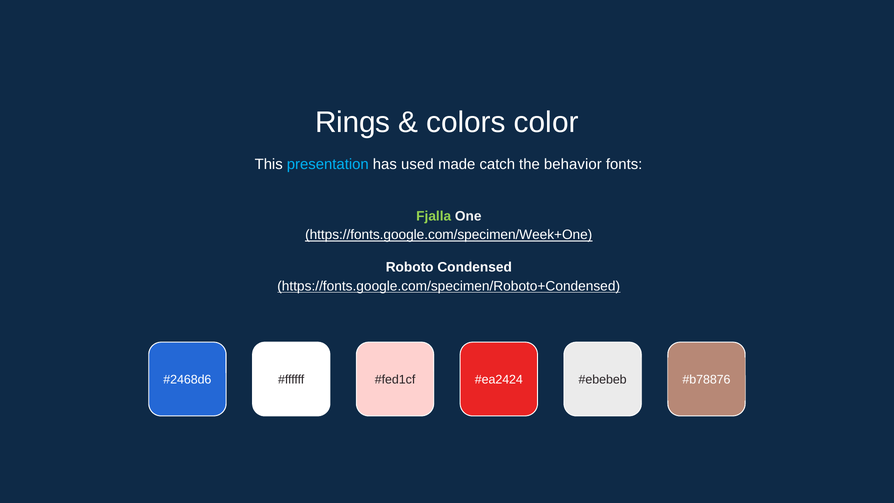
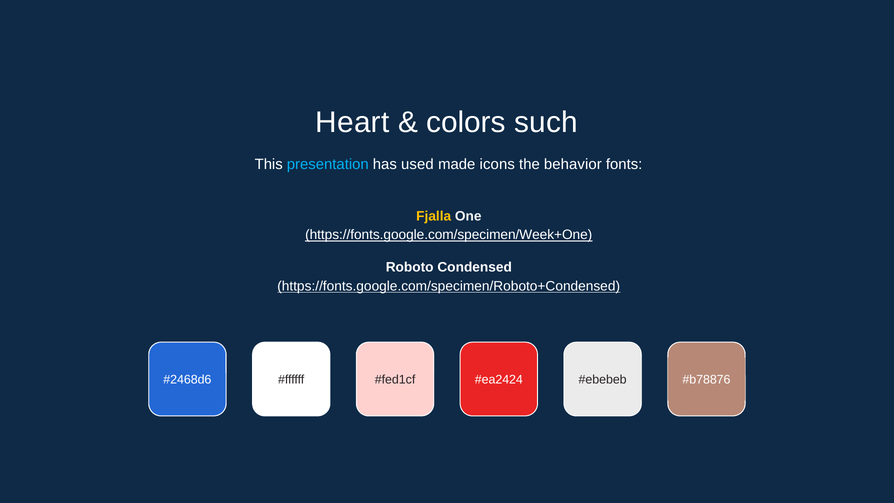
Rings: Rings -> Heart
color: color -> such
catch: catch -> icons
Fjalla colour: light green -> yellow
